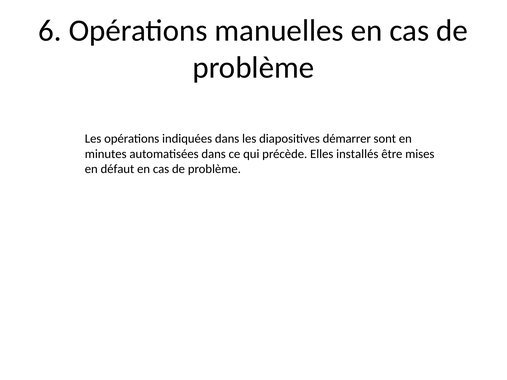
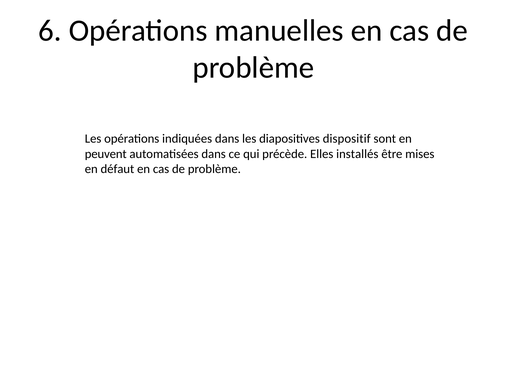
démarrer: démarrer -> dispositif
minutes: minutes -> peuvent
